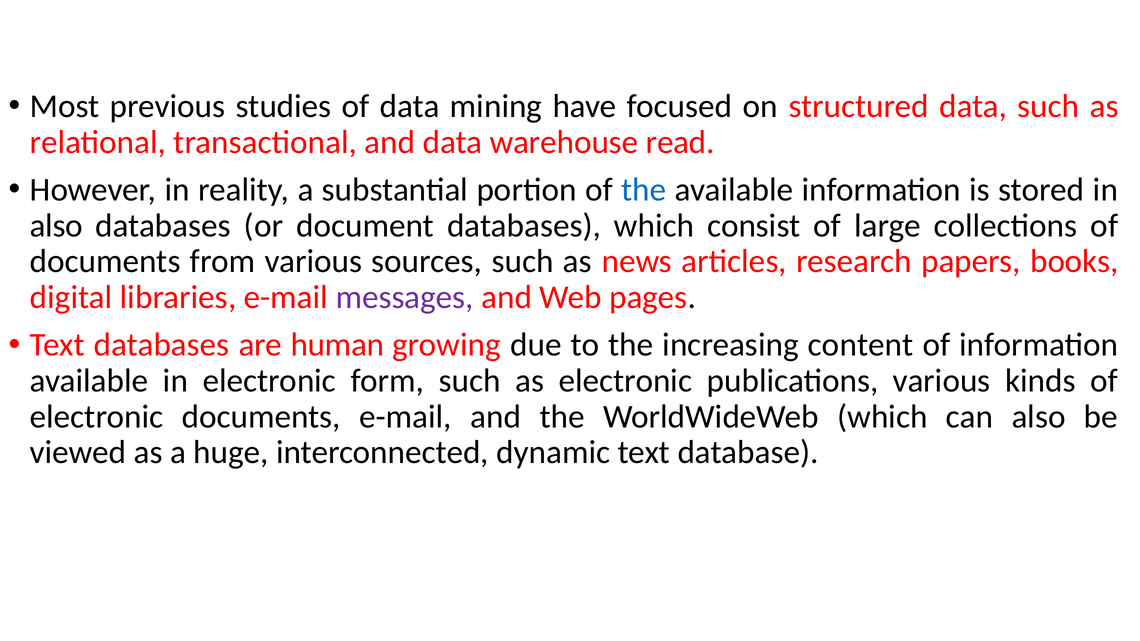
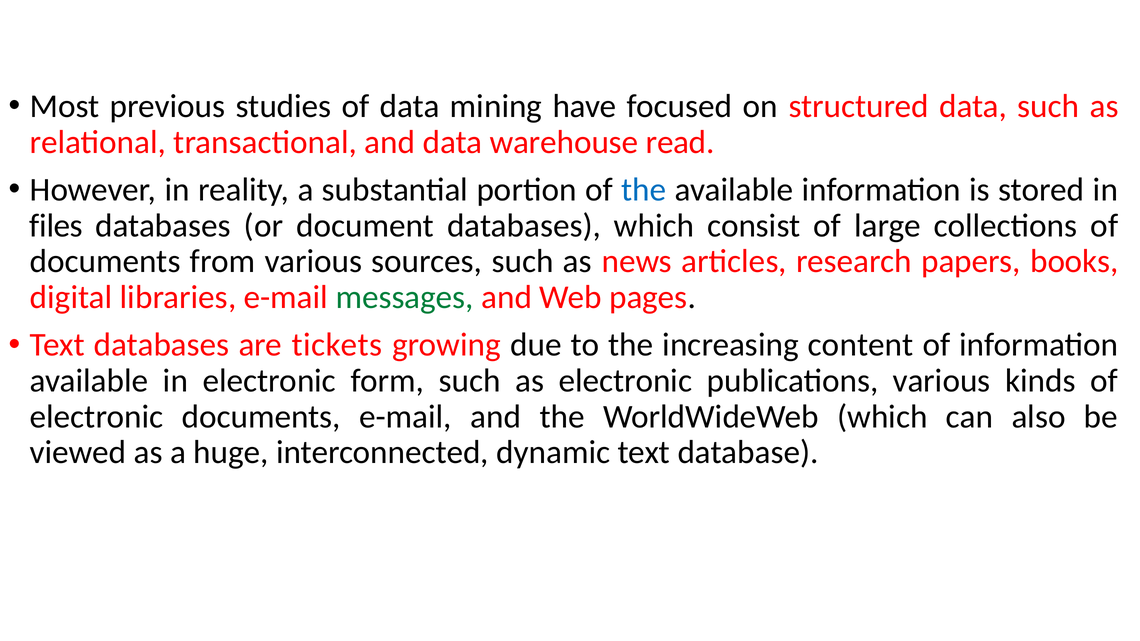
also at (56, 226): also -> files
messages colour: purple -> green
human: human -> tickets
